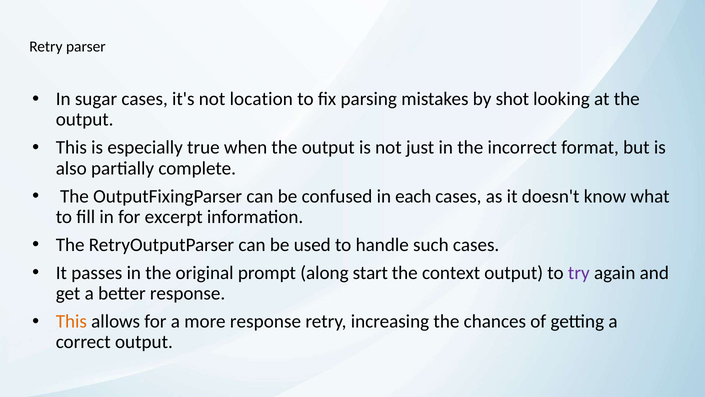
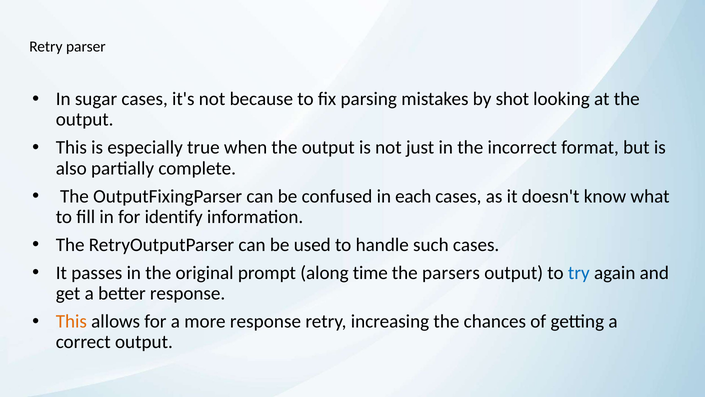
location: location -> because
excerpt: excerpt -> identify
start: start -> time
context: context -> parsers
try colour: purple -> blue
